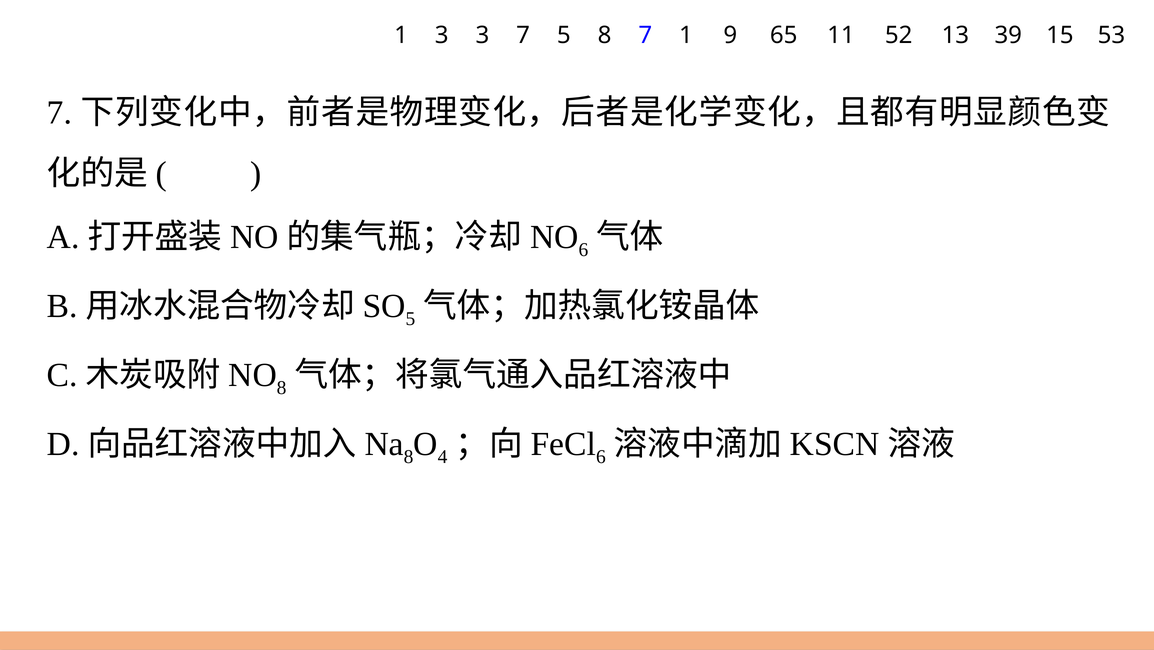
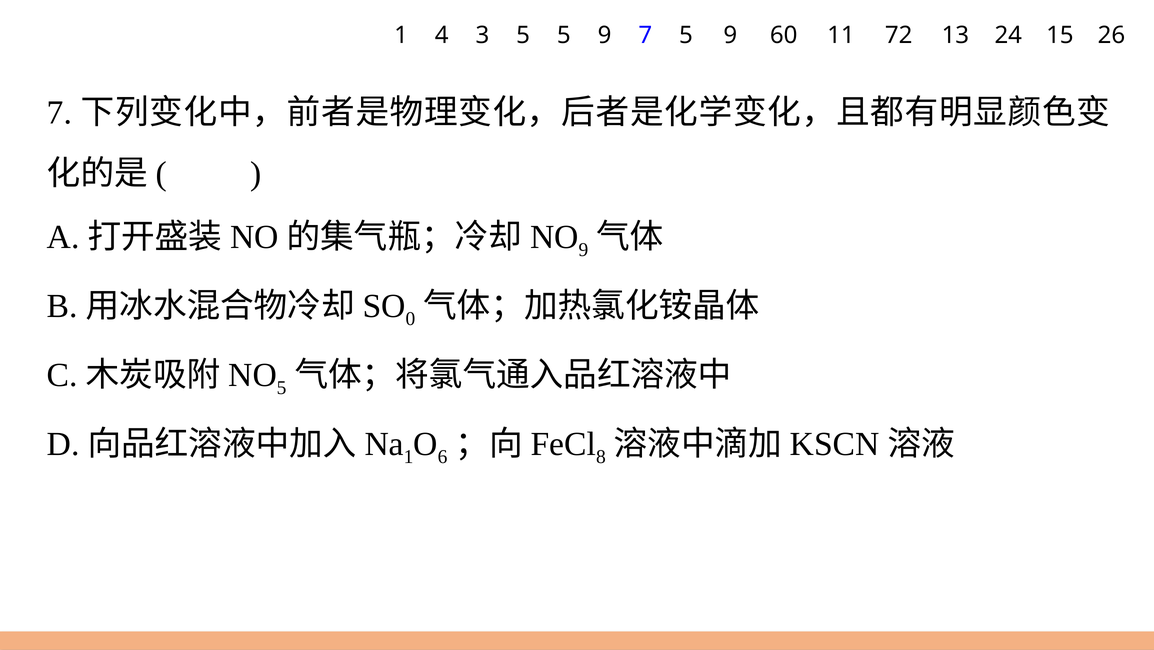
1 3: 3 -> 4
3 7: 7 -> 5
8 at (605, 35): 8 -> 9
7 1: 1 -> 5
65: 65 -> 60
52: 52 -> 72
39: 39 -> 24
53: 53 -> 26
6 at (583, 250): 6 -> 9
5 at (410, 319): 5 -> 0
8 at (282, 388): 8 -> 5
8 at (409, 457): 8 -> 1
4: 4 -> 6
6 at (601, 457): 6 -> 8
